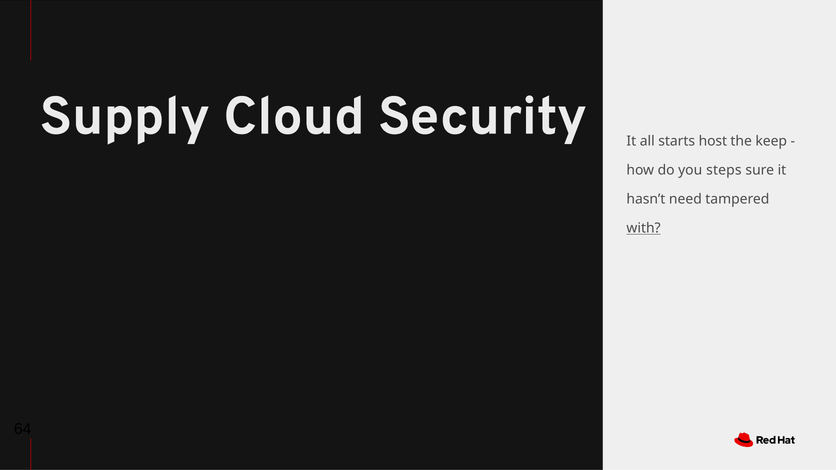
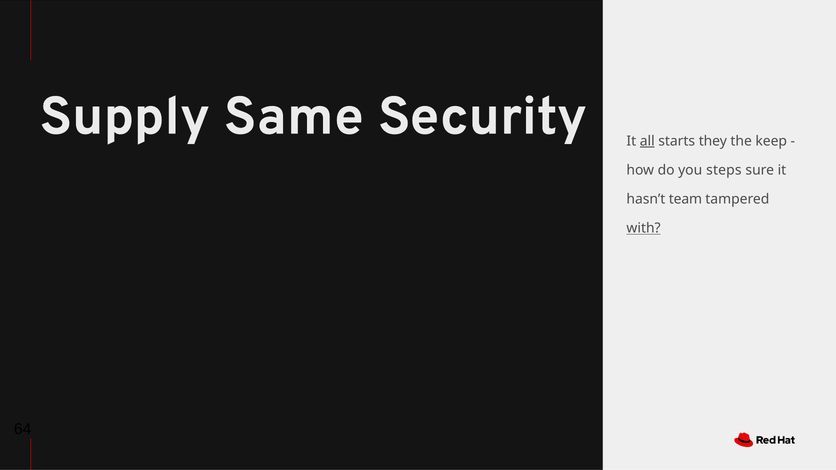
Cloud: Cloud -> Same
all underline: none -> present
host: host -> they
need: need -> team
